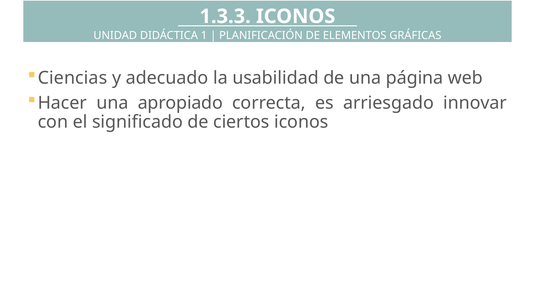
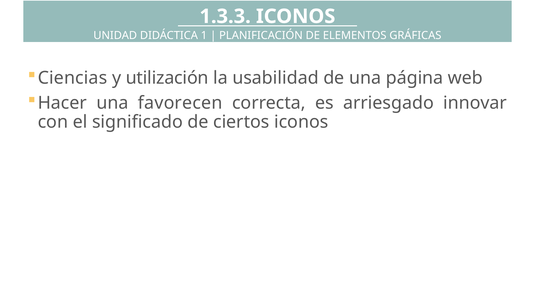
adecuado: adecuado -> utilización
apropiado: apropiado -> favorecen
